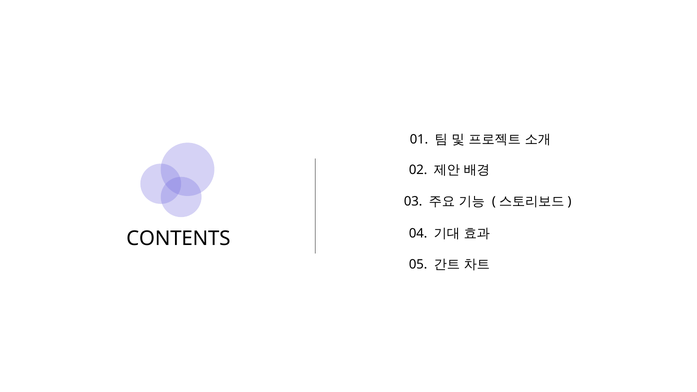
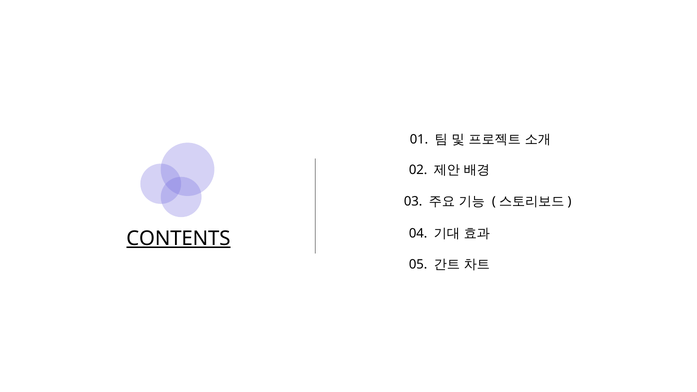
CONTENTS underline: none -> present
